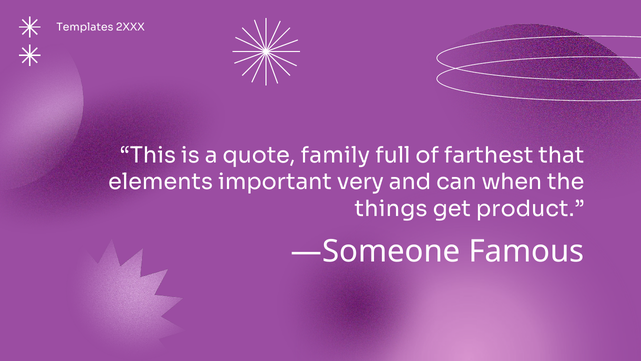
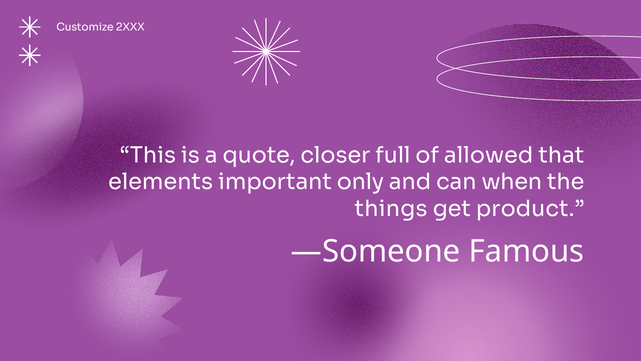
Templates: Templates -> Customize
family: family -> closer
farthest: farthest -> allowed
very: very -> only
